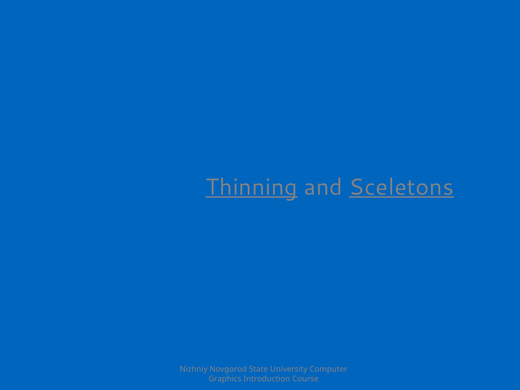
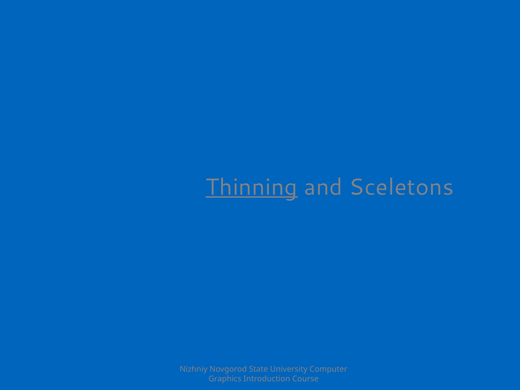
Sceletons underline: present -> none
